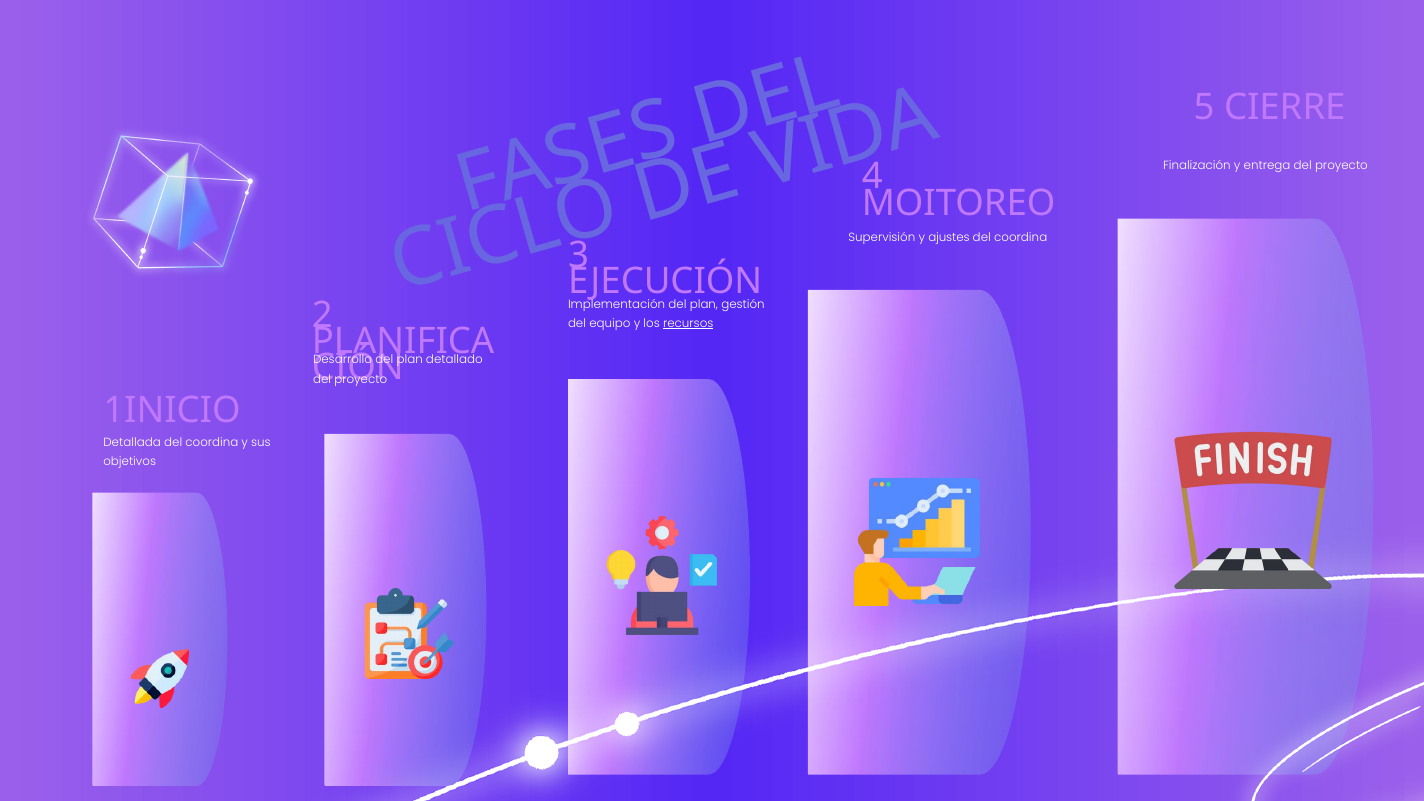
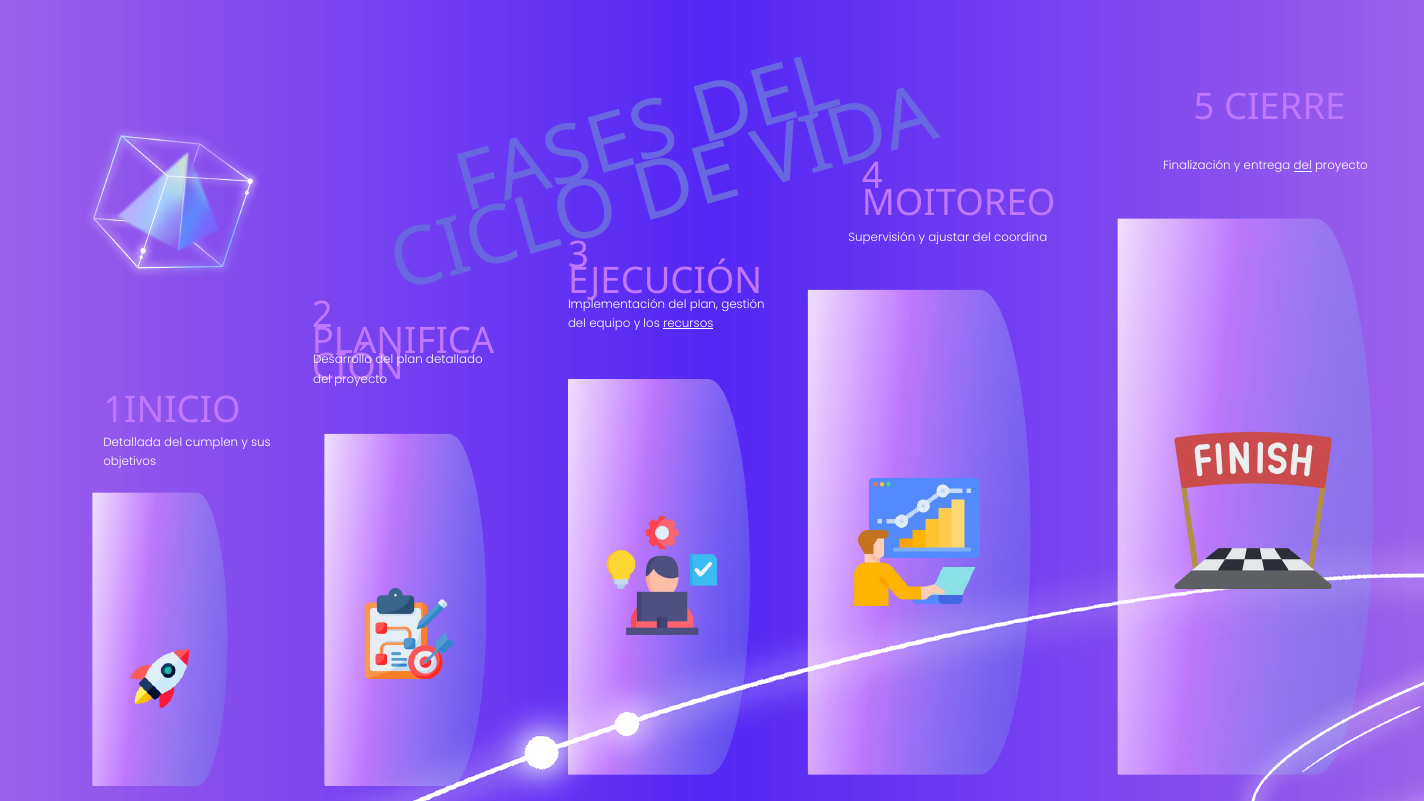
del at (1303, 166) underline: none -> present
ajustes: ajustes -> ajustar
coordina at (212, 442): coordina -> cumplen
